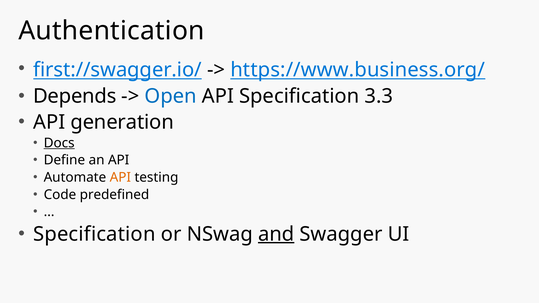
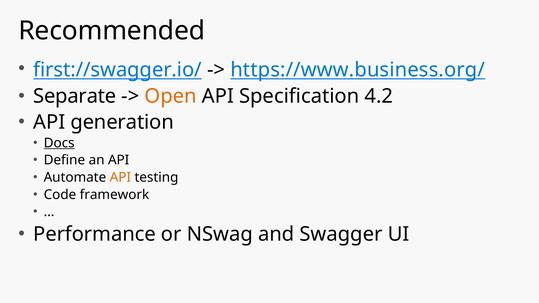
Authentication: Authentication -> Recommended
Depends: Depends -> Separate
Open colour: blue -> orange
3.3: 3.3 -> 4.2
predefined: predefined -> framework
Specification at (94, 234): Specification -> Performance
and underline: present -> none
